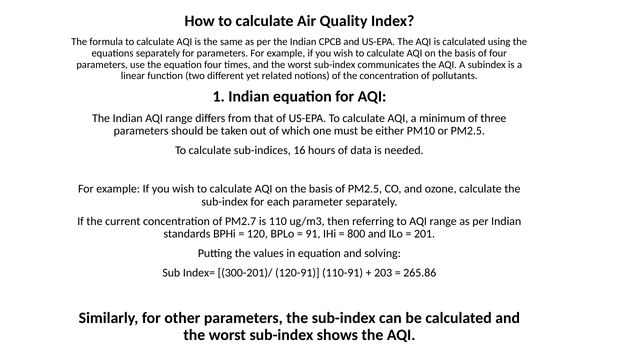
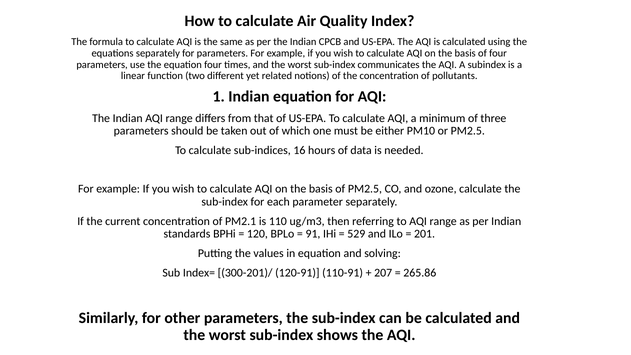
PM2.7: PM2.7 -> PM2.1
800: 800 -> 529
203: 203 -> 207
